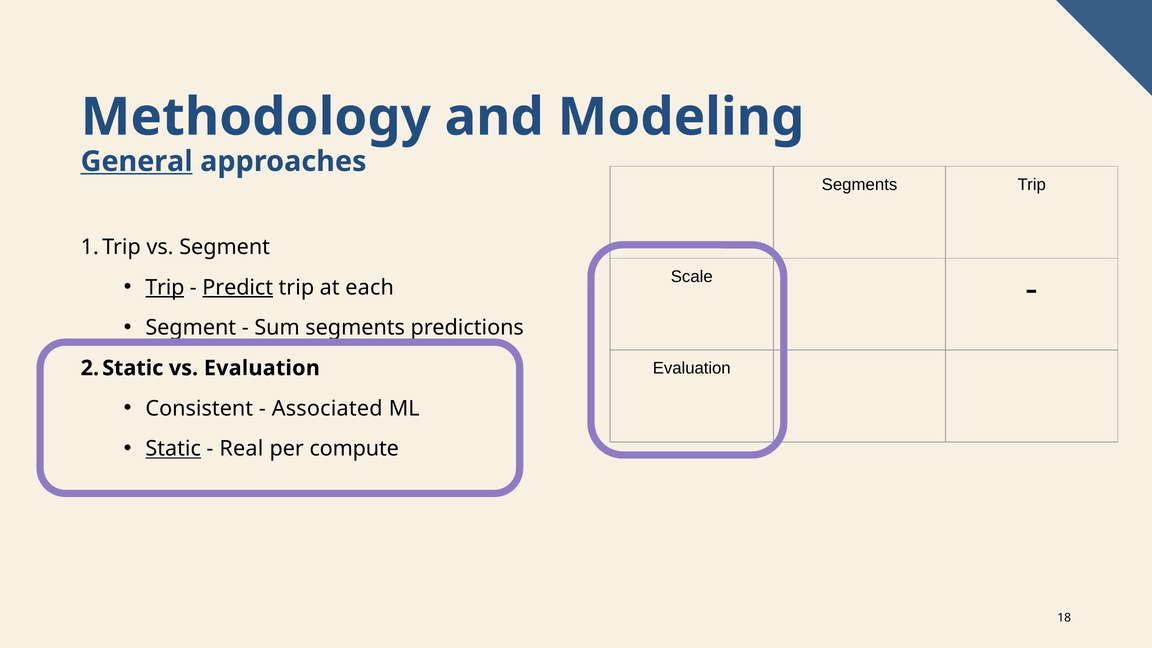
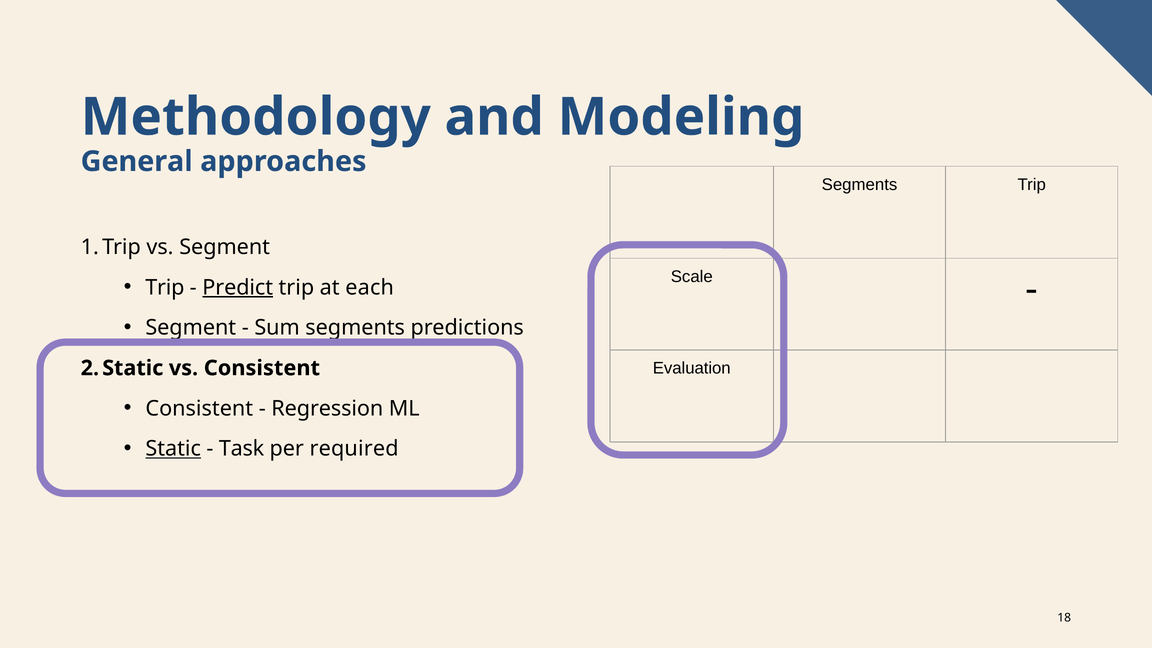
General underline: present -> none
Trip at (165, 287) underline: present -> none
vs Evaluation: Evaluation -> Consistent
Associated: Associated -> Regression
Real: Real -> Task
compute: compute -> required
